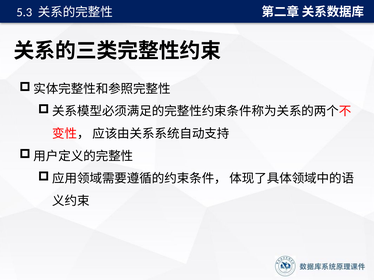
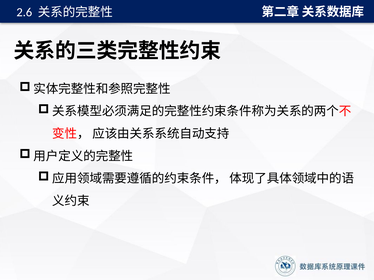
5.3: 5.3 -> 2.6
